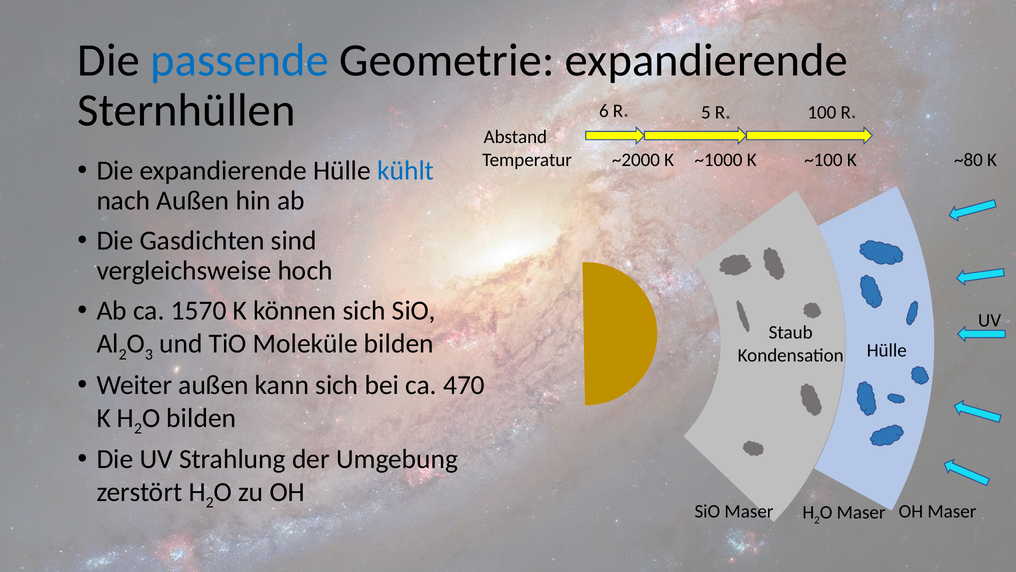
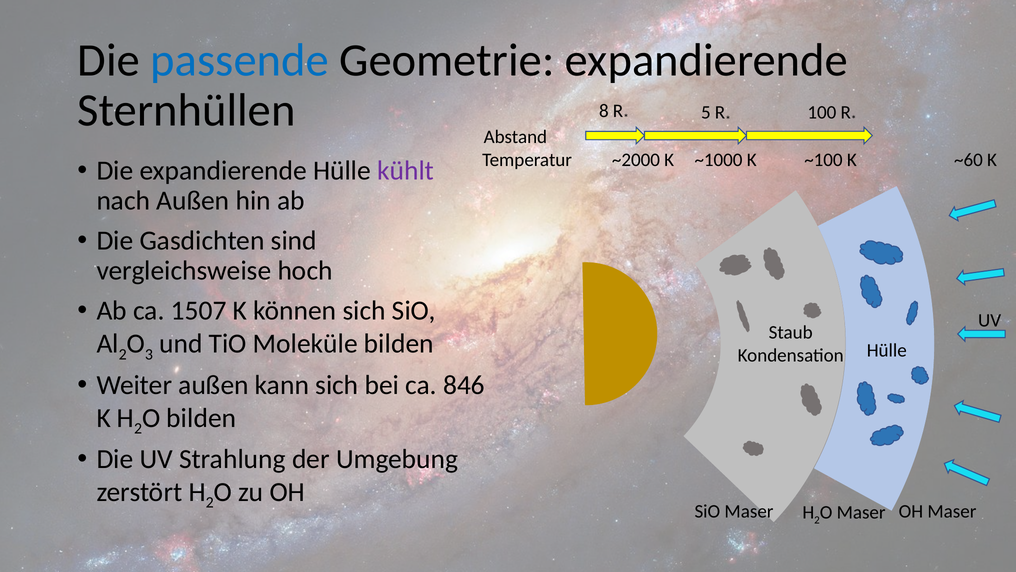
6: 6 -> 8
~80: ~80 -> ~60
kühlt colour: blue -> purple
1570: 1570 -> 1507
470: 470 -> 846
